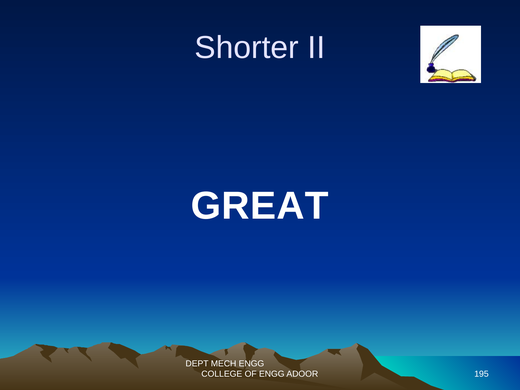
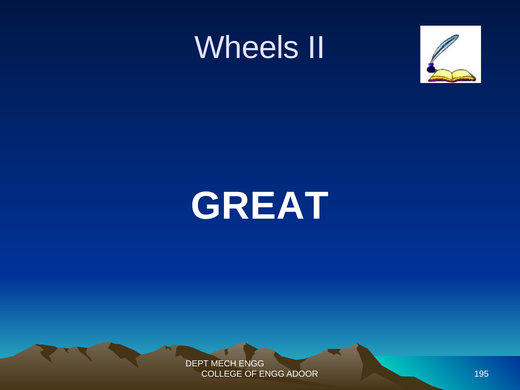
Shorter: Shorter -> Wheels
